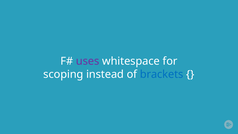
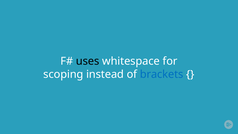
uses colour: purple -> black
